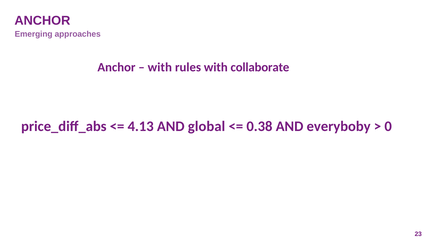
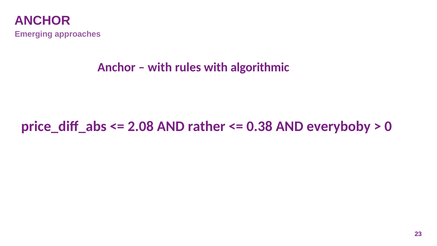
collaborate: collaborate -> algorithmic
4.13: 4.13 -> 2.08
global: global -> rather
